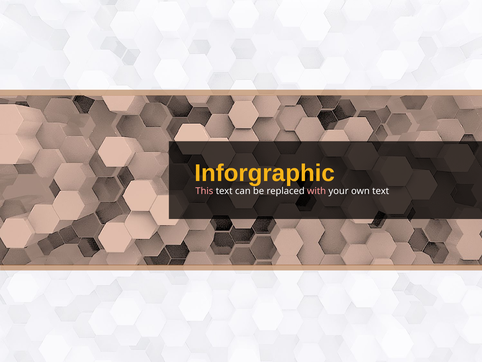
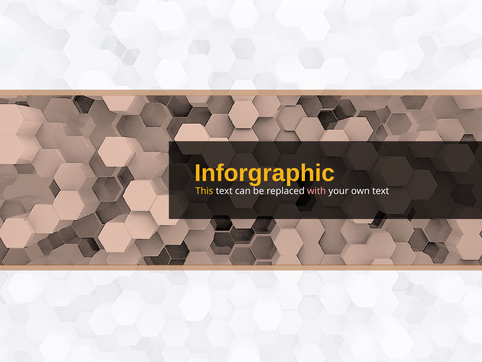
This colour: pink -> yellow
